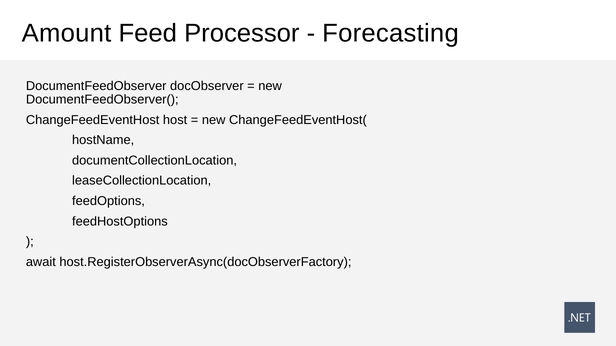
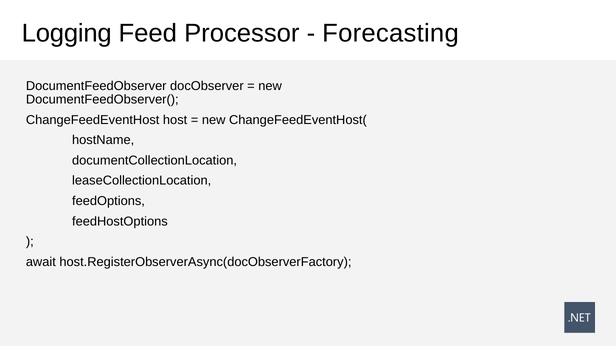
Amount: Amount -> Logging
